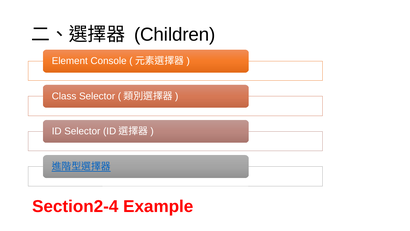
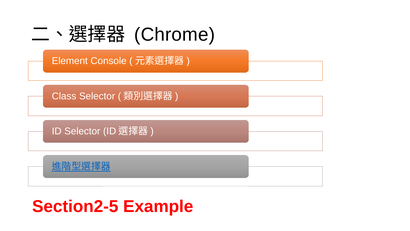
Children: Children -> Chrome
Section2-4: Section2-4 -> Section2-5
